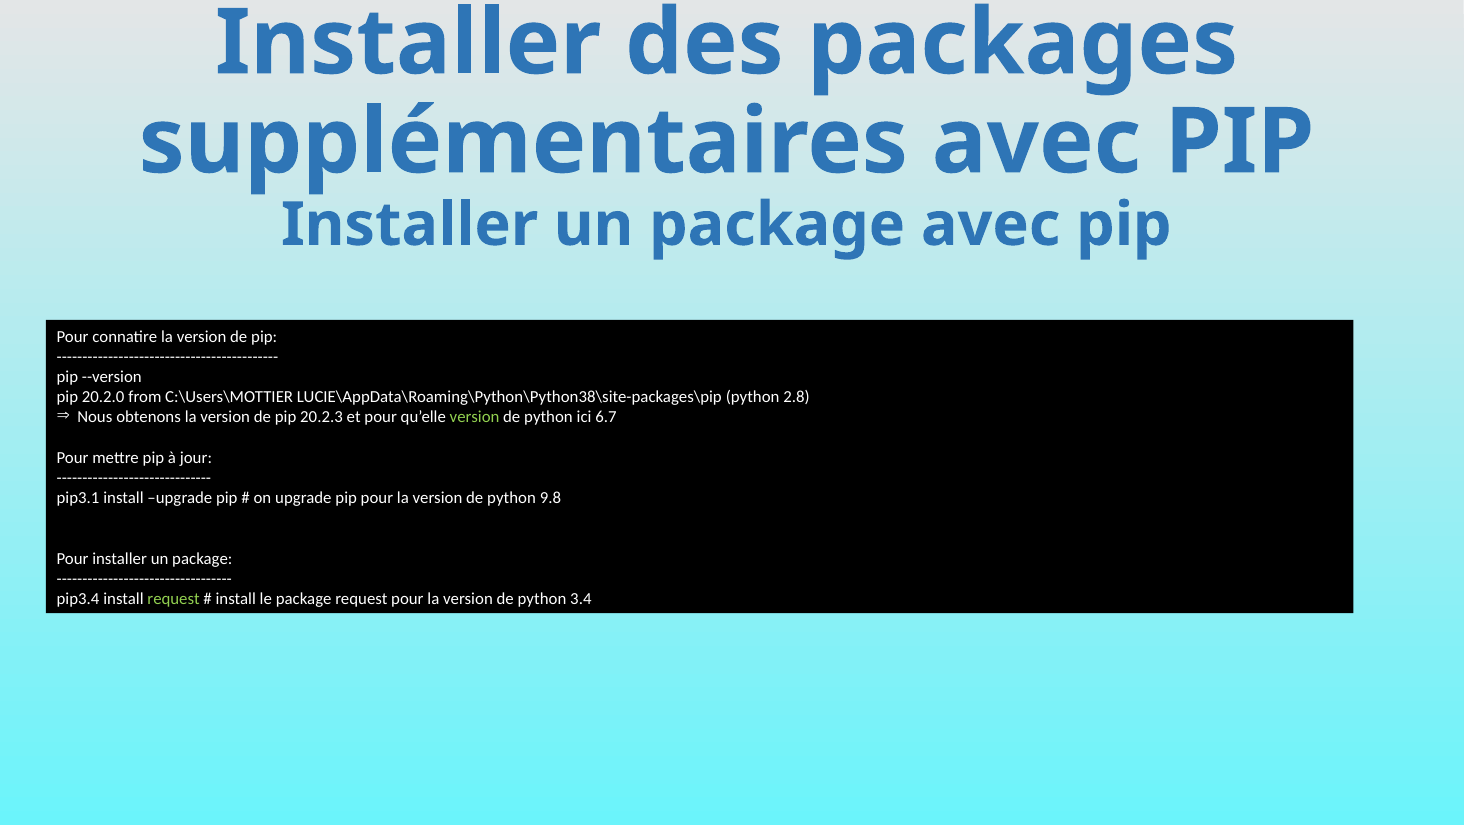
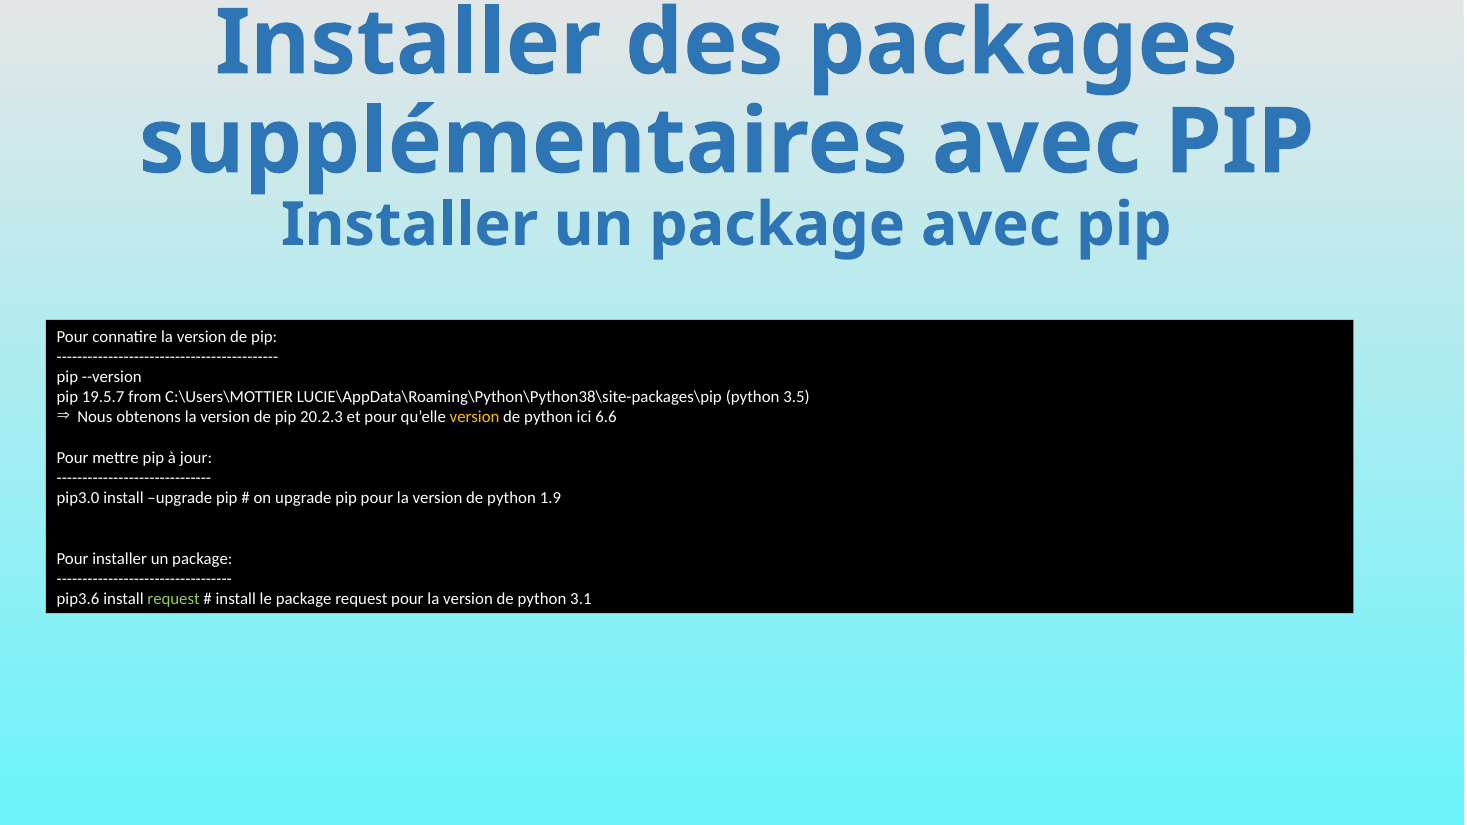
20.2.0: 20.2.0 -> 19.5.7
2.8: 2.8 -> 3.5
version at (475, 417) colour: light green -> yellow
6.7: 6.7 -> 6.6
pip3.1: pip3.1 -> pip3.0
9.8: 9.8 -> 1.9
pip3.4: pip3.4 -> pip3.6
3.4: 3.4 -> 3.1
